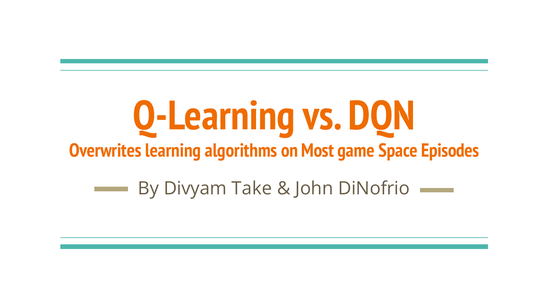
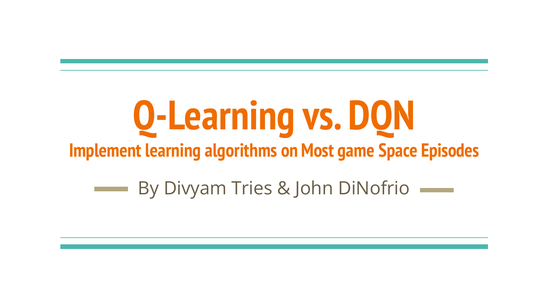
Overwrites: Overwrites -> Implement
Take: Take -> Tries
